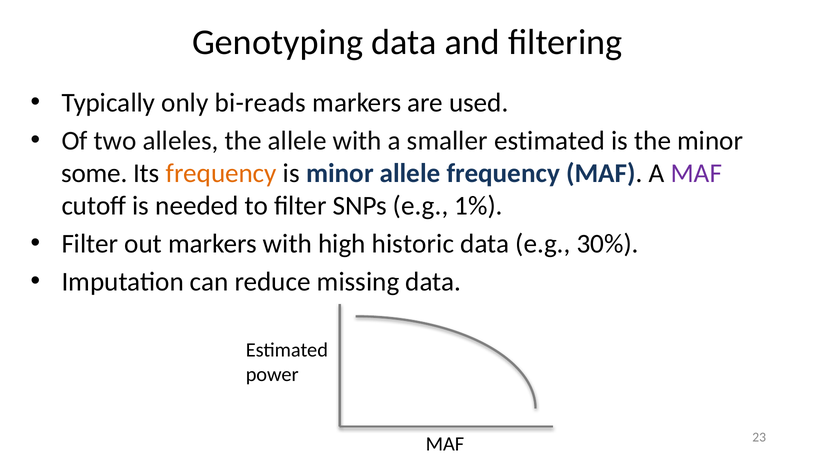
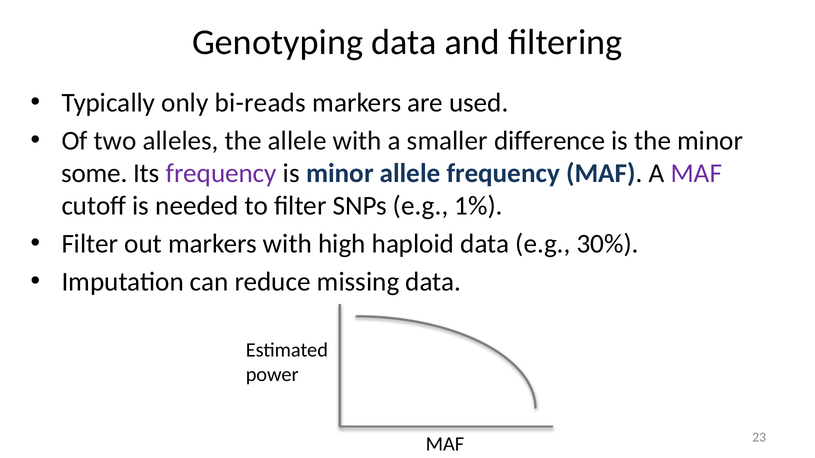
smaller estimated: estimated -> difference
frequency at (221, 173) colour: orange -> purple
historic: historic -> haploid
